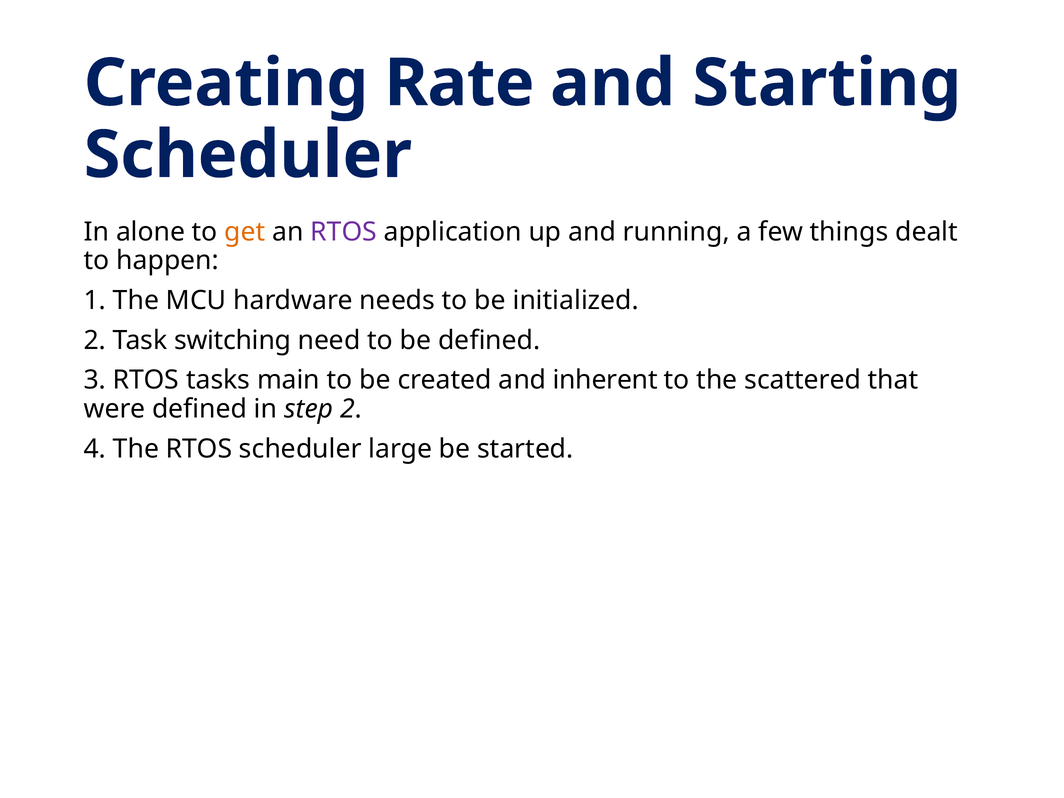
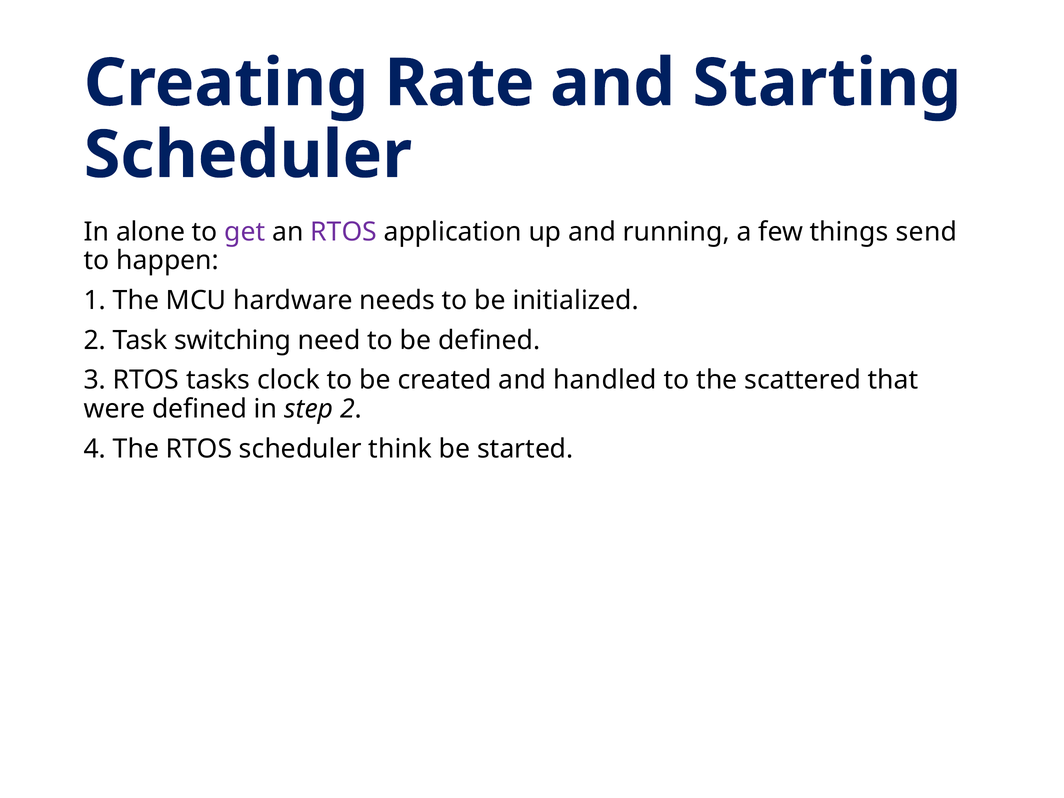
get colour: orange -> purple
dealt: dealt -> send
main: main -> clock
inherent: inherent -> handled
large: large -> think
